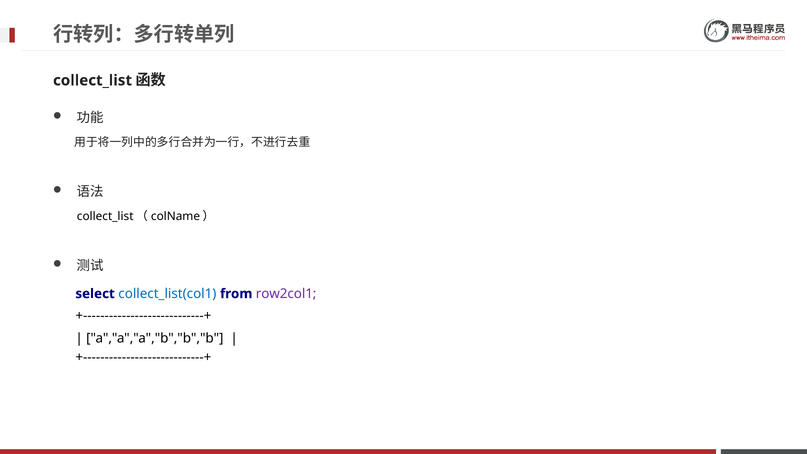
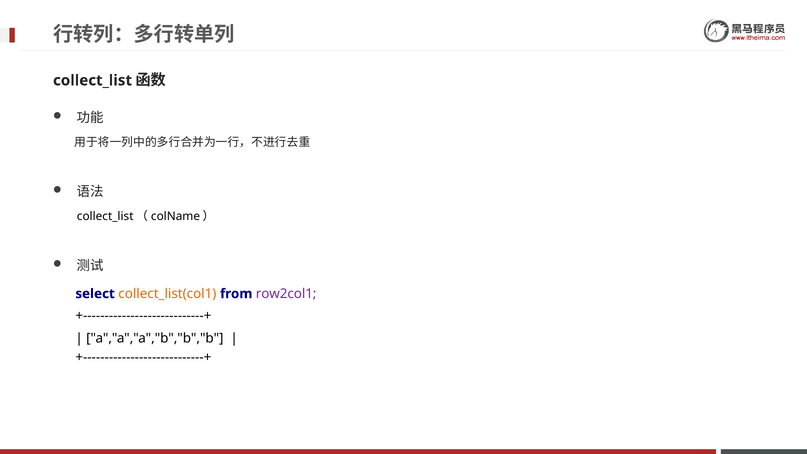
collect_list(col1 colour: blue -> orange
